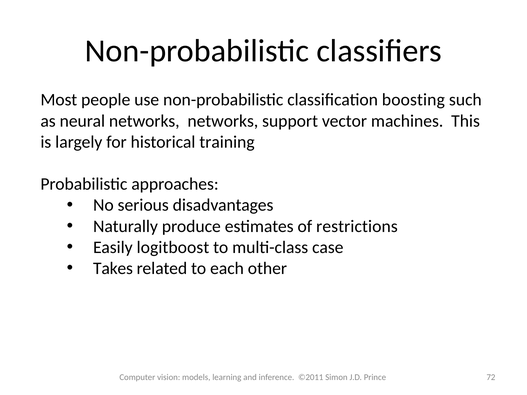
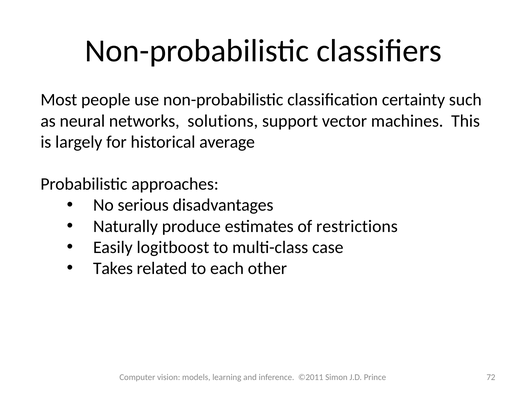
boosting: boosting -> certainty
networks networks: networks -> solutions
training: training -> average
